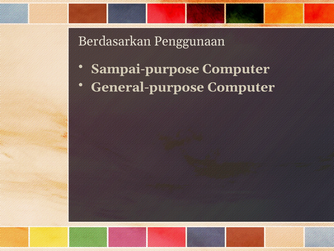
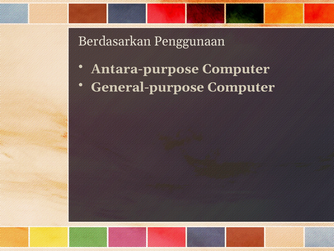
Sampai-purpose: Sampai-purpose -> Antara-purpose
